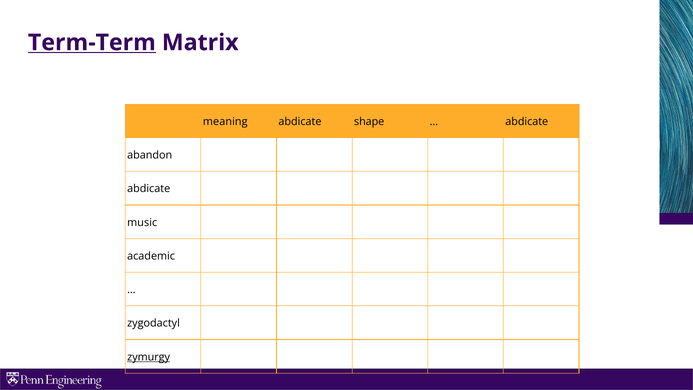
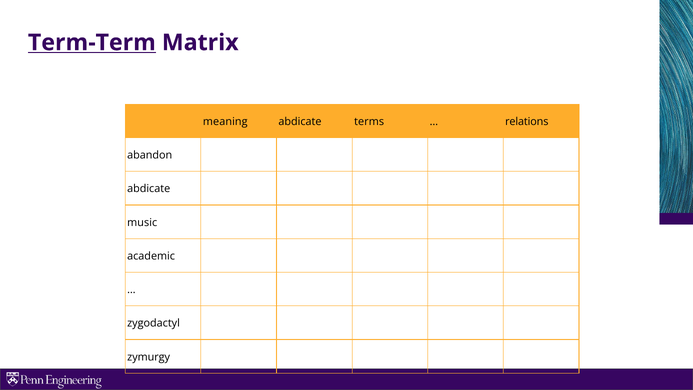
shape: shape -> terms
abdicate at (527, 121): abdicate -> relations
zymurgy underline: present -> none
